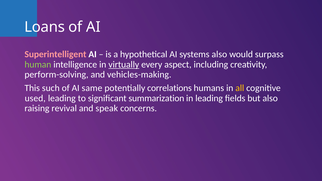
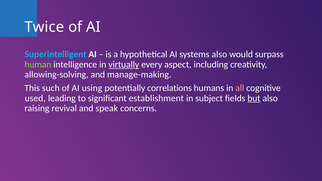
Loans: Loans -> Twice
Superintelligent colour: pink -> light blue
perform-solving: perform-solving -> allowing-solving
vehicles-making: vehicles-making -> manage-making
same: same -> using
all colour: yellow -> pink
summarization: summarization -> establishment
in leading: leading -> subject
but underline: none -> present
